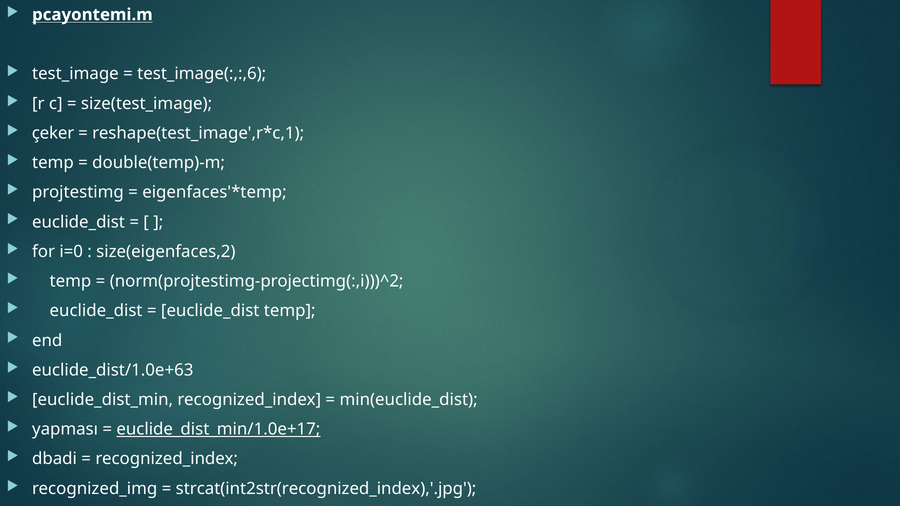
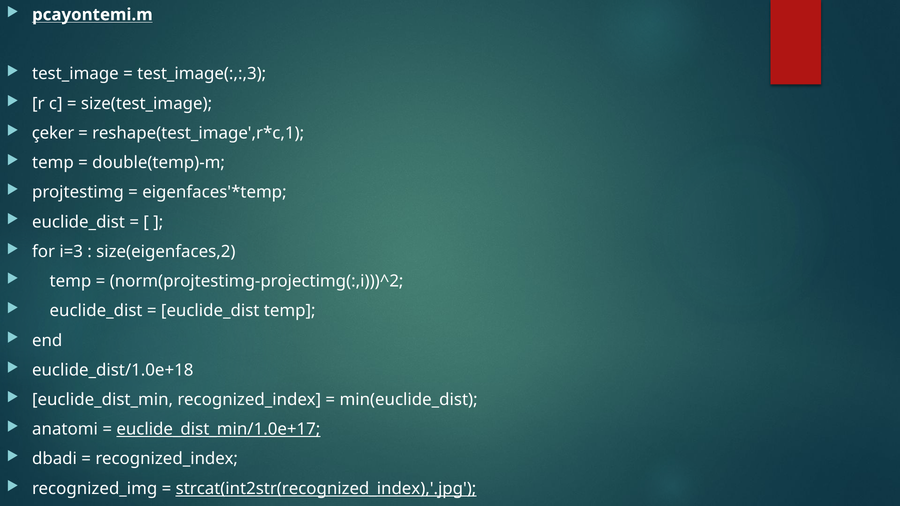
test_image(:,:,6: test_image(:,:,6 -> test_image(:,:,3
i=0: i=0 -> i=3
euclide_dist/1.0e+63: euclide_dist/1.0e+63 -> euclide_dist/1.0e+18
yapması: yapması -> anatomi
strcat(int2str(recognized_index),'.jpg underline: none -> present
